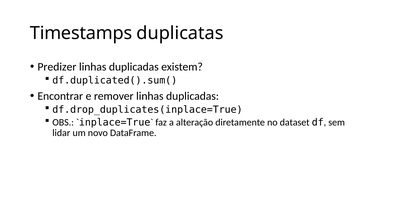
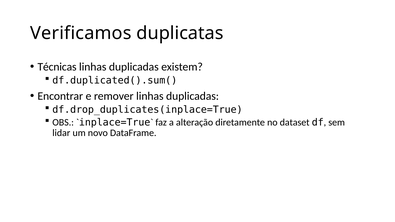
Timestamps: Timestamps -> Verificamos
Predizer: Predizer -> Técnicas
